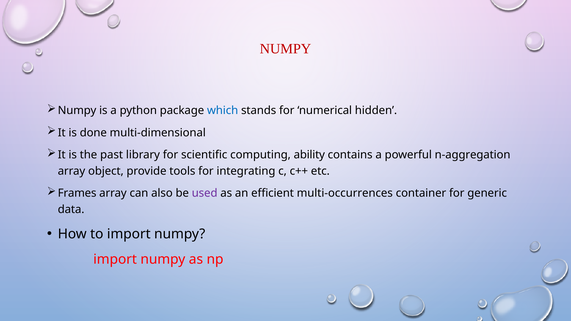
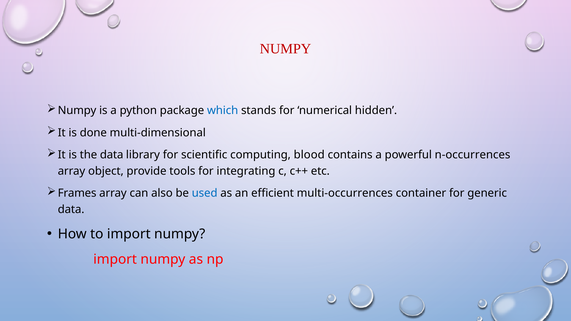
the past: past -> data
ability: ability -> blood
n-aggregation: n-aggregation -> n-occurrences
used colour: purple -> blue
